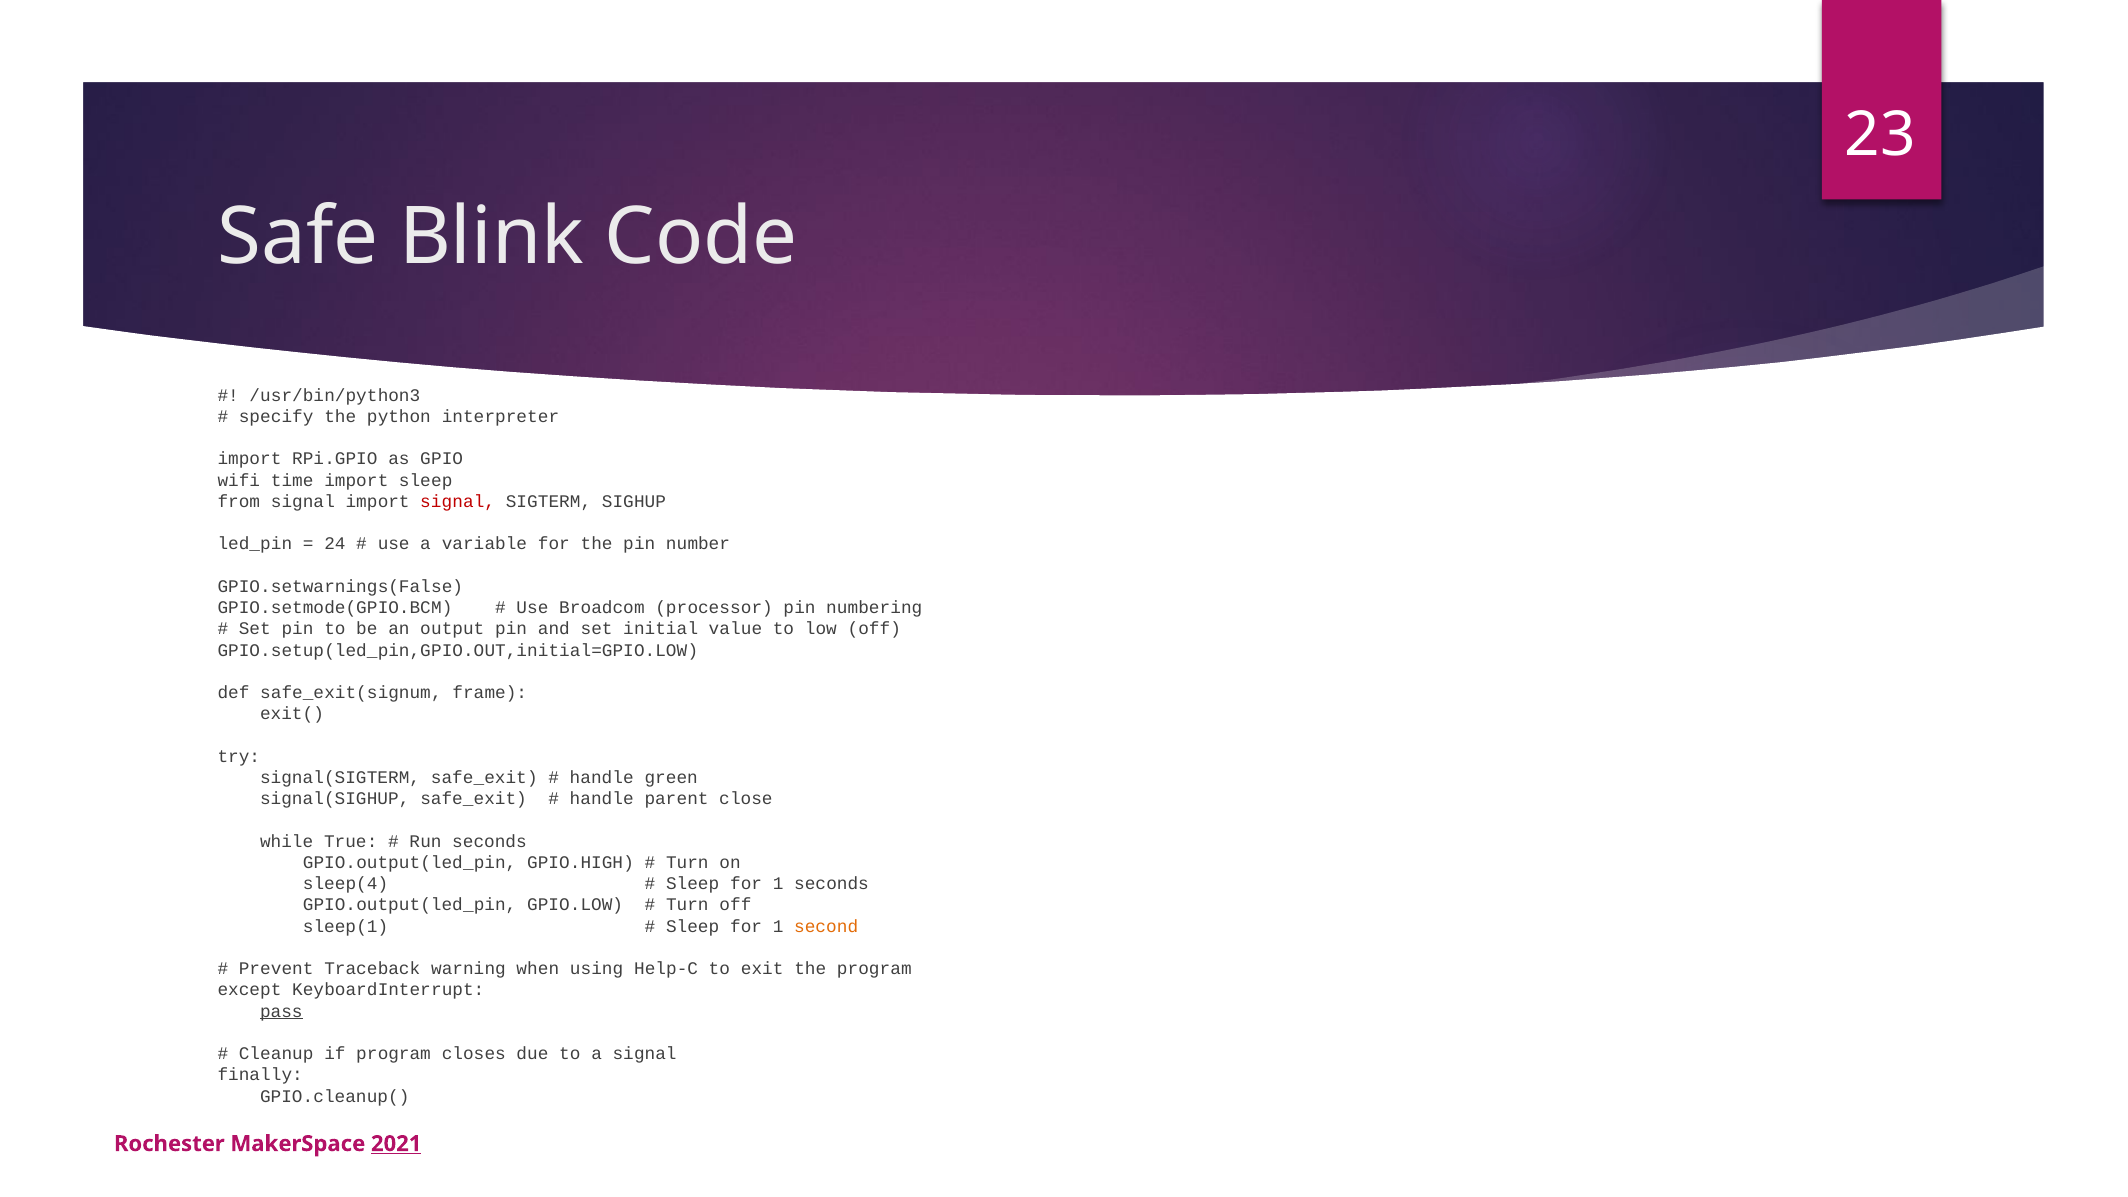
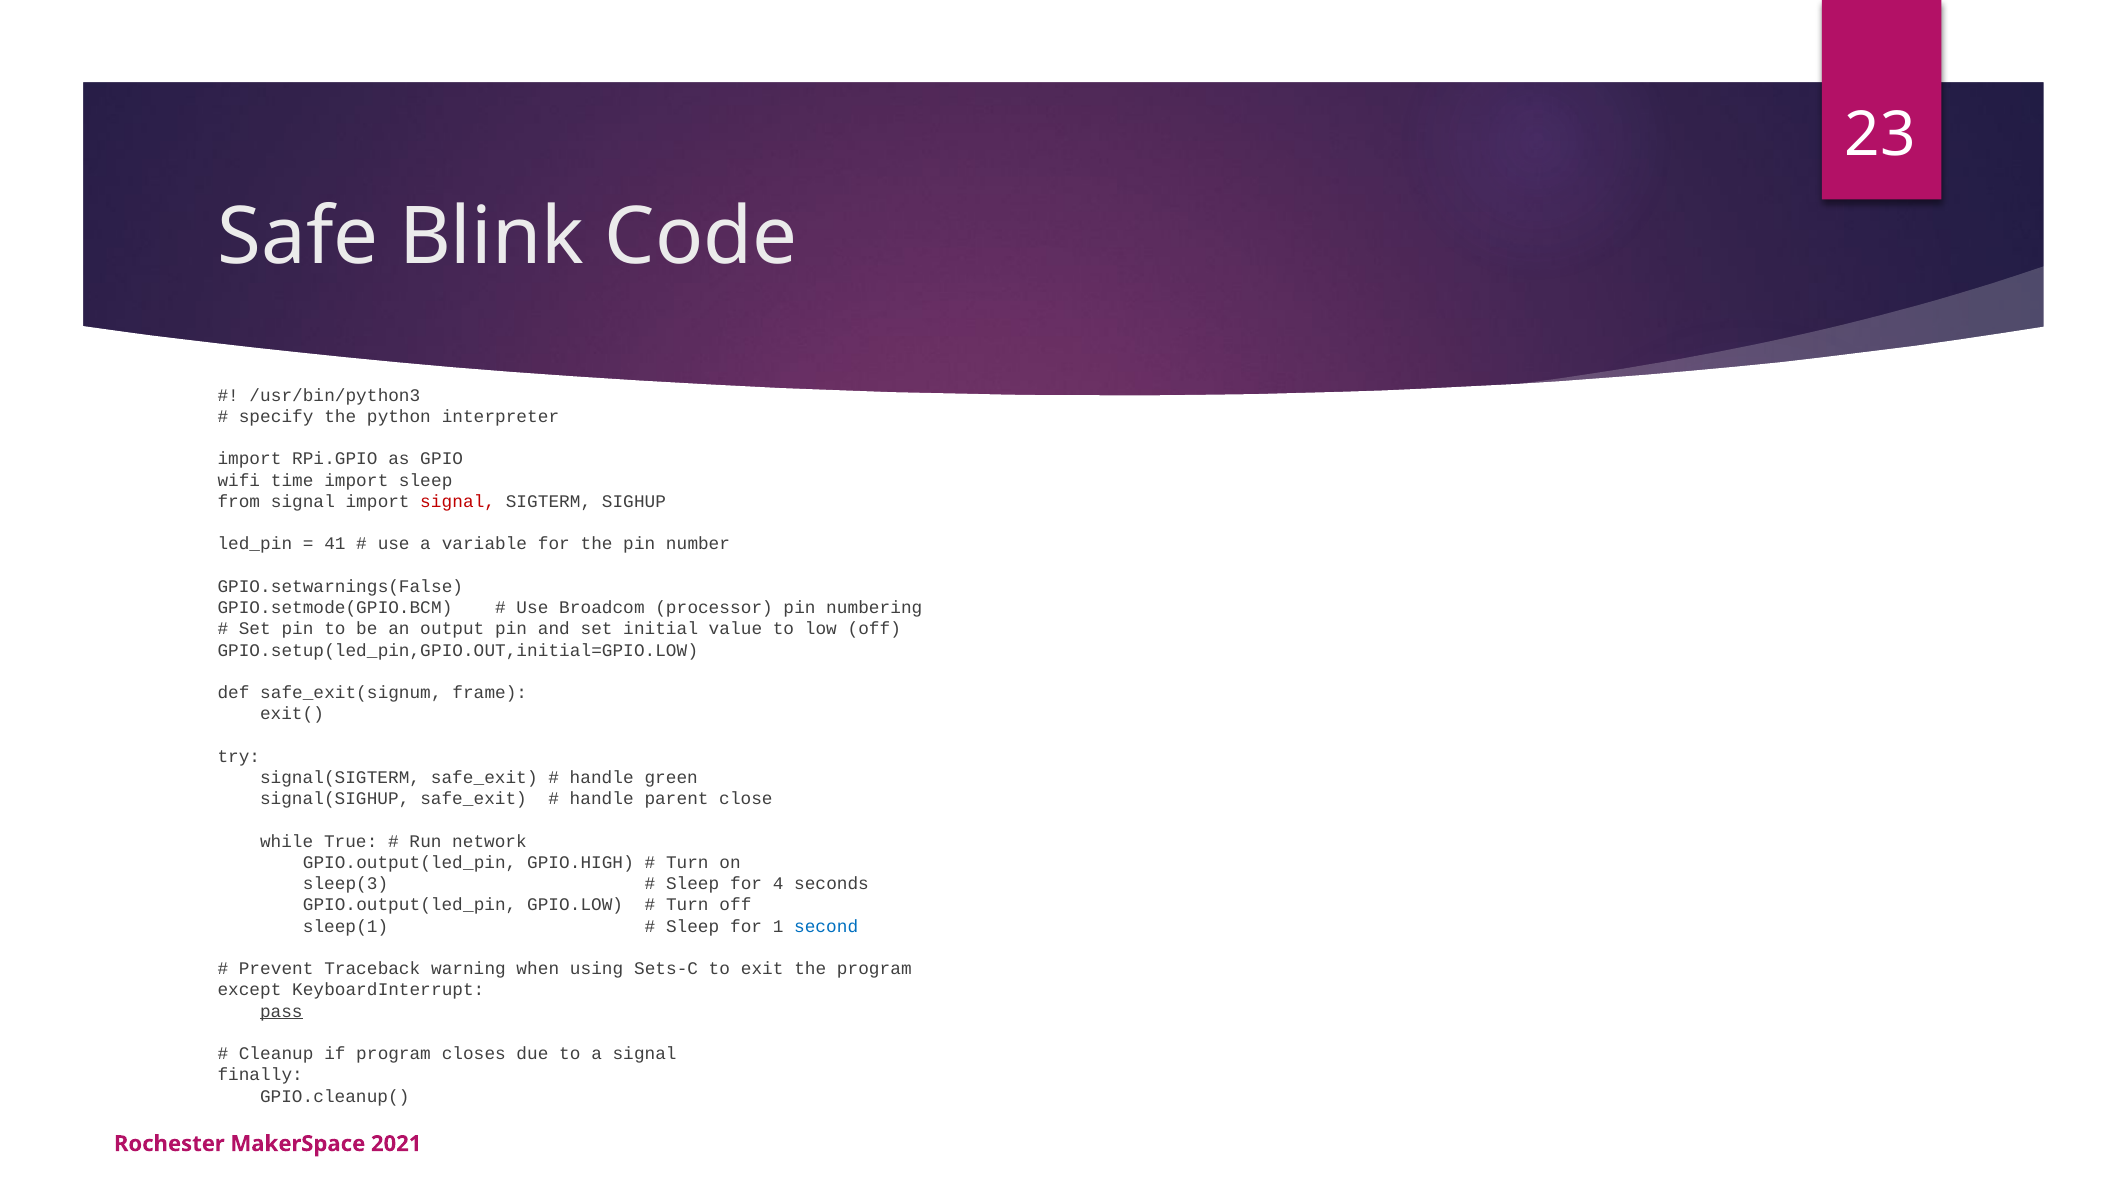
24: 24 -> 41
Run seconds: seconds -> network
sleep(4: sleep(4 -> sleep(3
1 at (778, 884): 1 -> 4
second colour: orange -> blue
Help-C: Help-C -> Sets-C
2021 underline: present -> none
